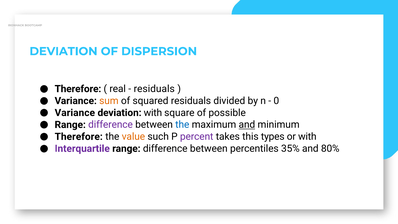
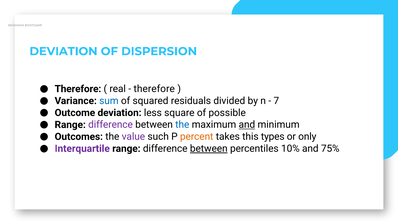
residuals at (154, 89): residuals -> therefore
sum colour: orange -> blue
0: 0 -> 7
Variance at (75, 113): Variance -> Outcome
deviation with: with -> less
Therefore at (79, 137): Therefore -> Outcomes
value colour: orange -> purple
percent colour: purple -> orange
or with: with -> only
between at (209, 149) underline: none -> present
35%: 35% -> 10%
80%: 80% -> 75%
